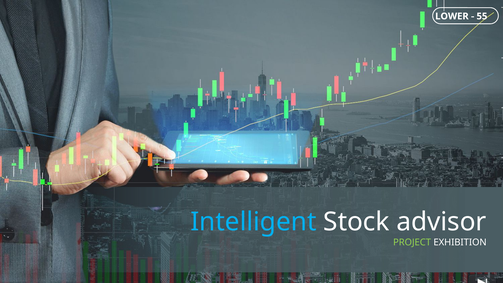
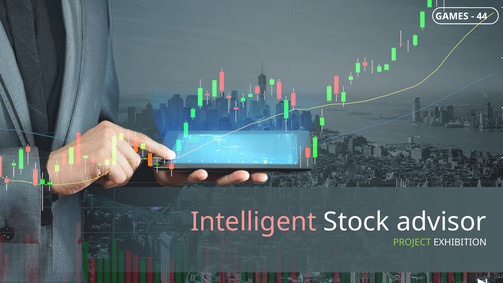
LOWER: LOWER -> GAMES
55: 55 -> 44
Intelligent colour: light blue -> pink
